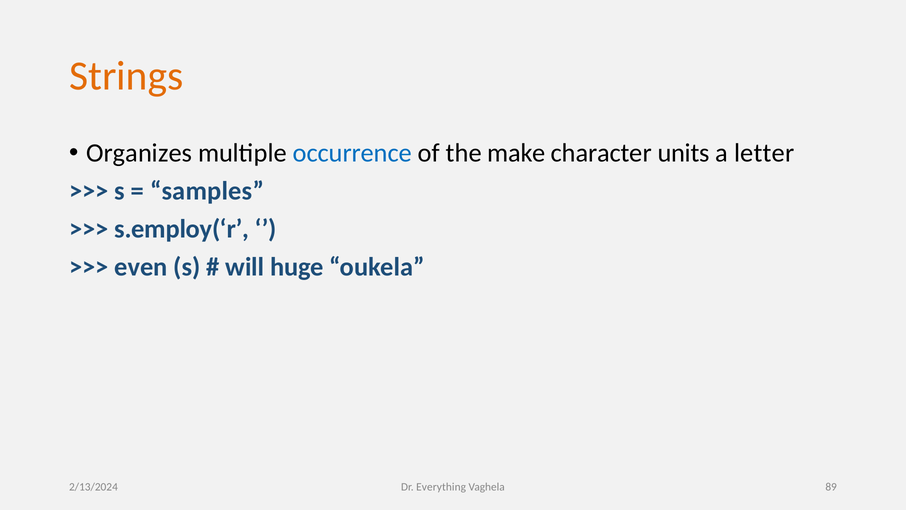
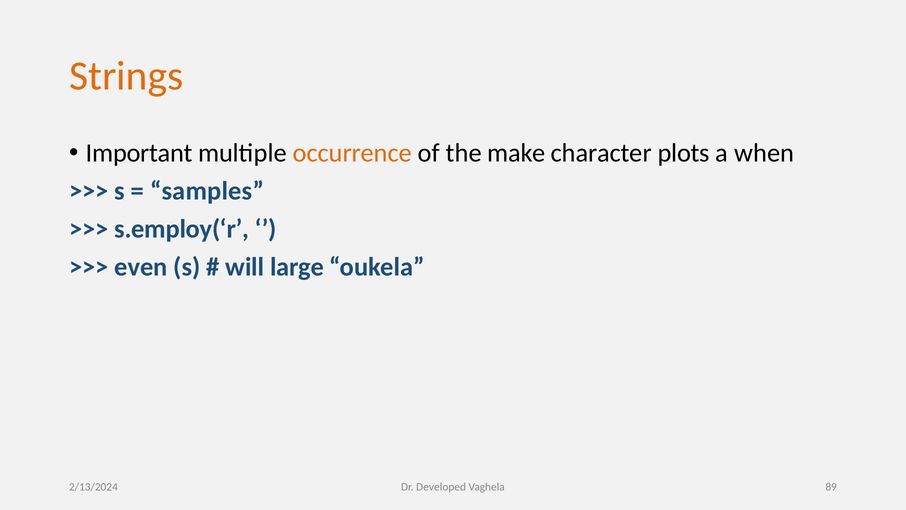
Organizes: Organizes -> Important
occurrence colour: blue -> orange
units: units -> plots
letter: letter -> when
huge: huge -> large
Everything: Everything -> Developed
